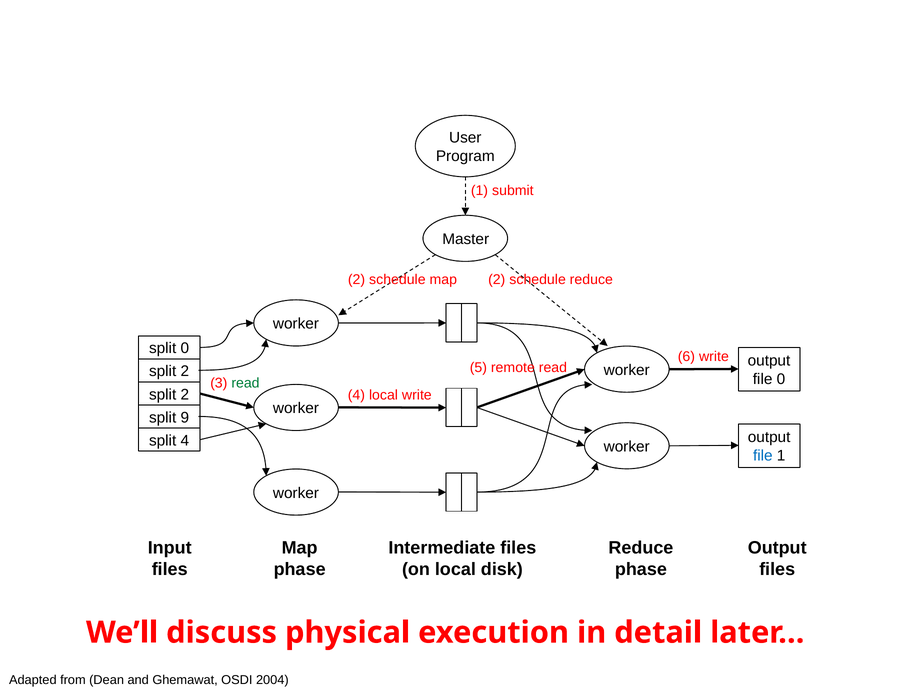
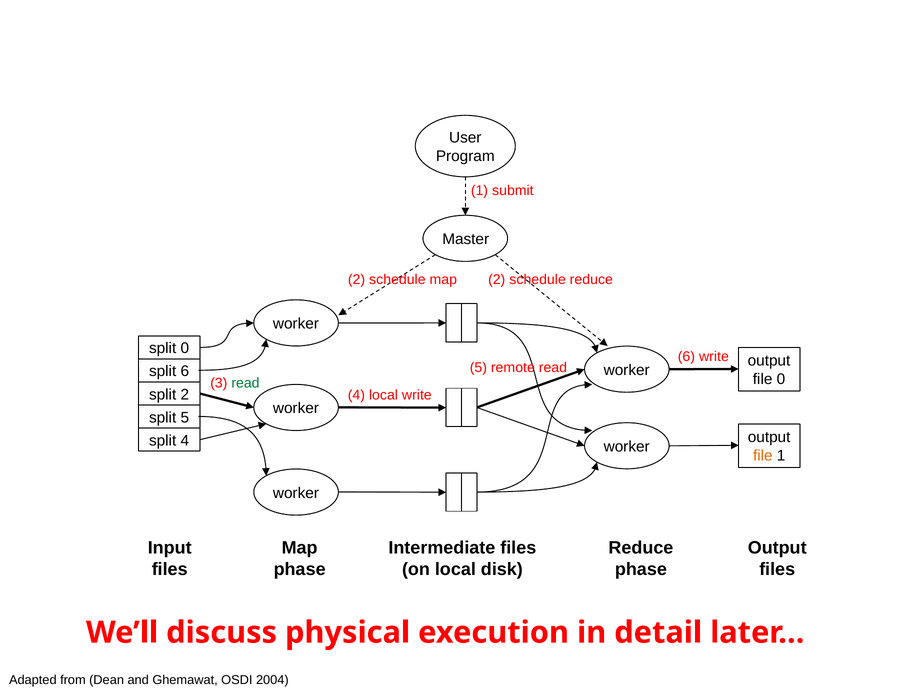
2 at (185, 372): 2 -> 6
split 9: 9 -> 5
file at (763, 456) colour: blue -> orange
